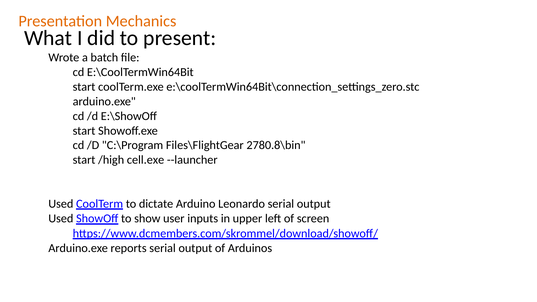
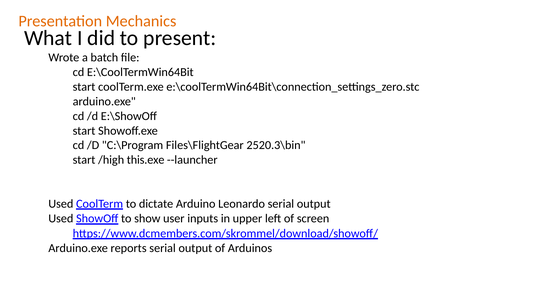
2780.8\bin: 2780.8\bin -> 2520.3\bin
cell.exe: cell.exe -> this.exe
